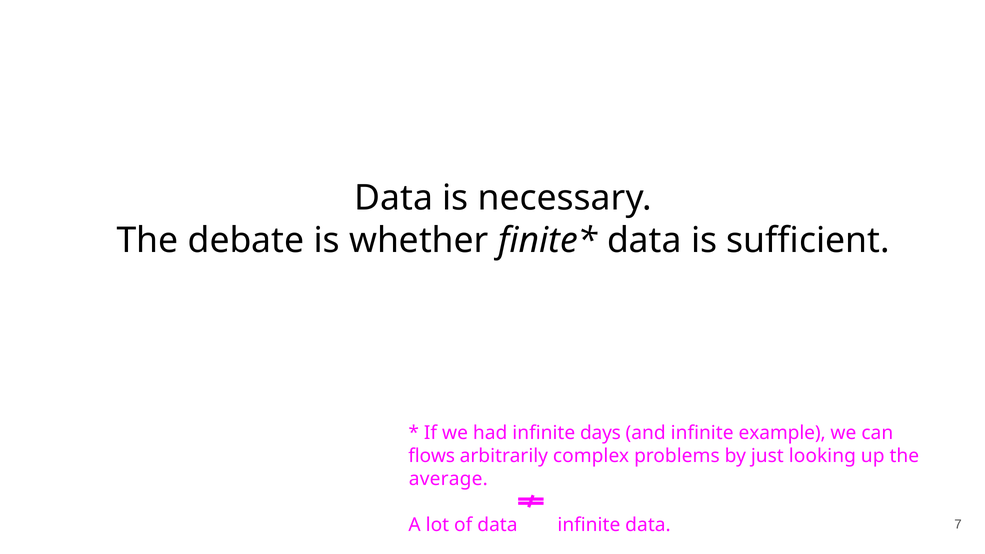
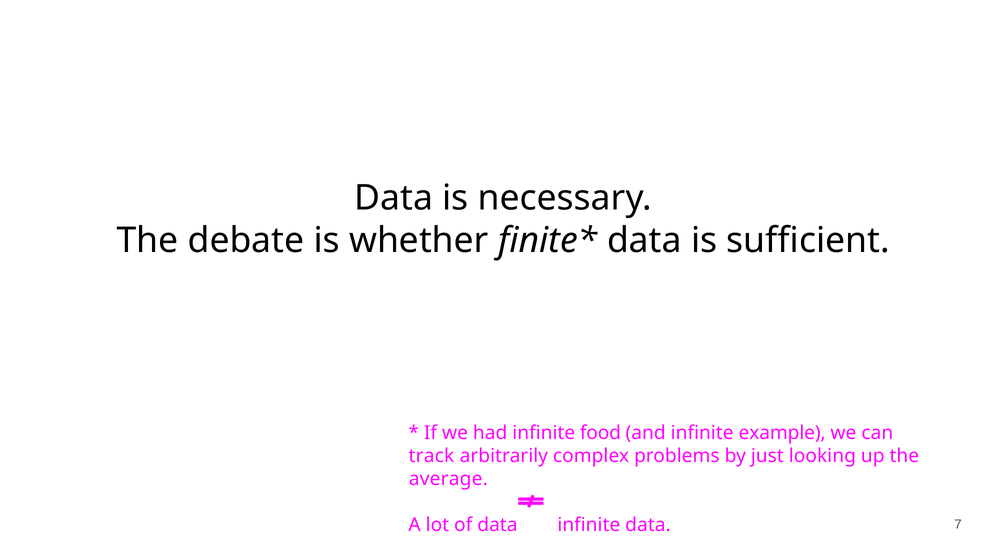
days: days -> food
flows: flows -> track
